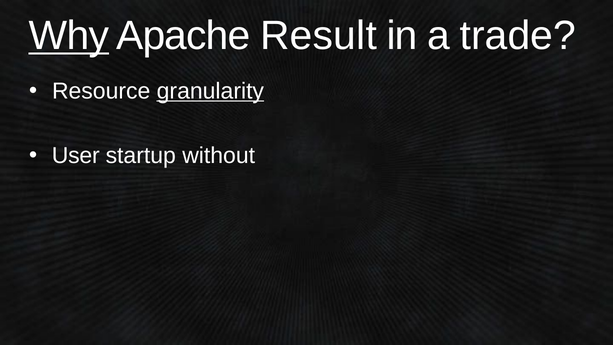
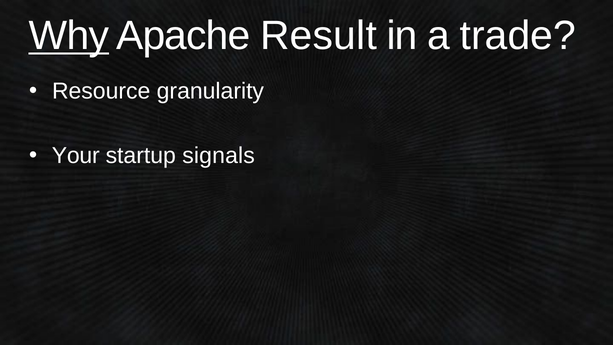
granularity underline: present -> none
User: User -> Your
without: without -> signals
